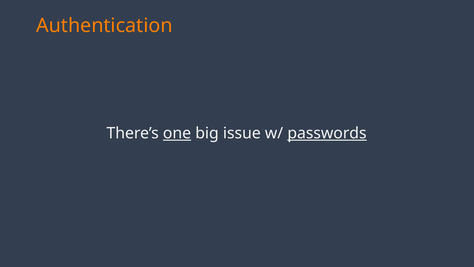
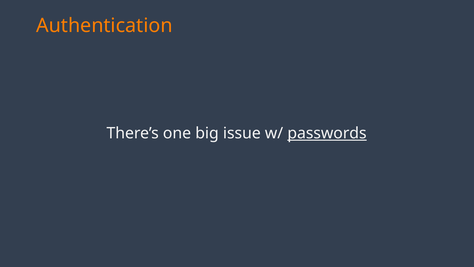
one underline: present -> none
